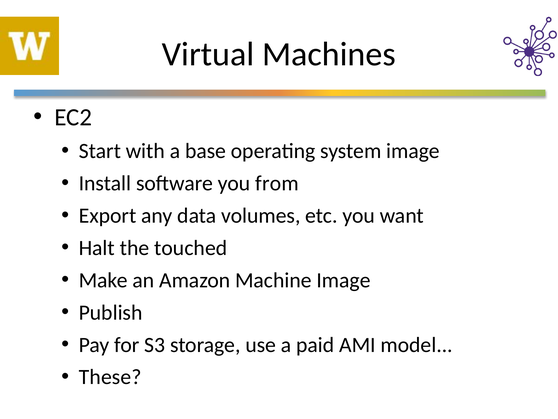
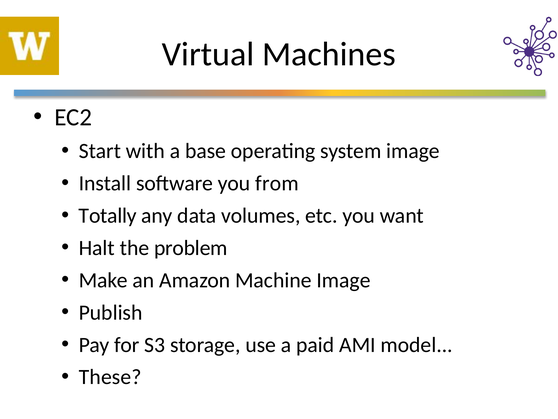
Export: Export -> Totally
touched: touched -> problem
